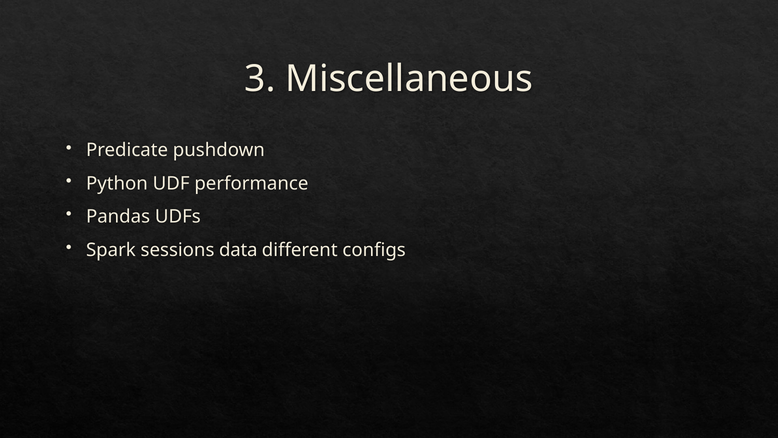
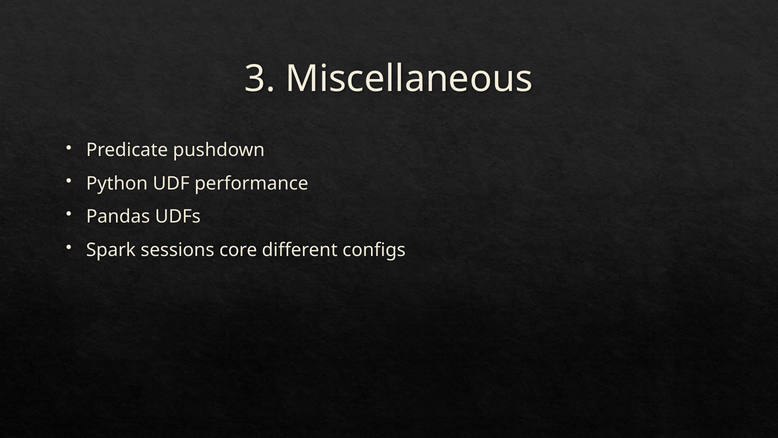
data: data -> core
